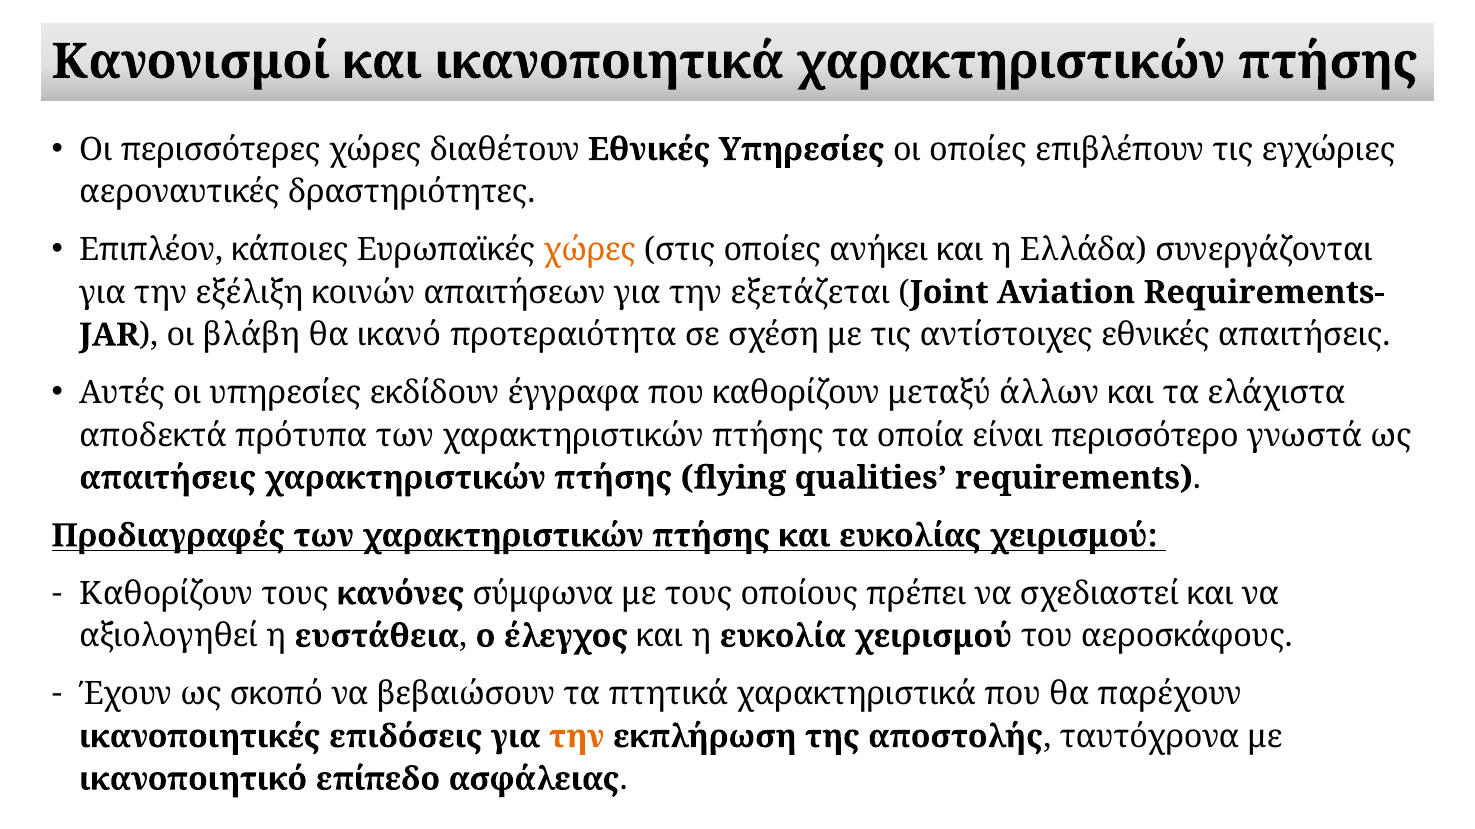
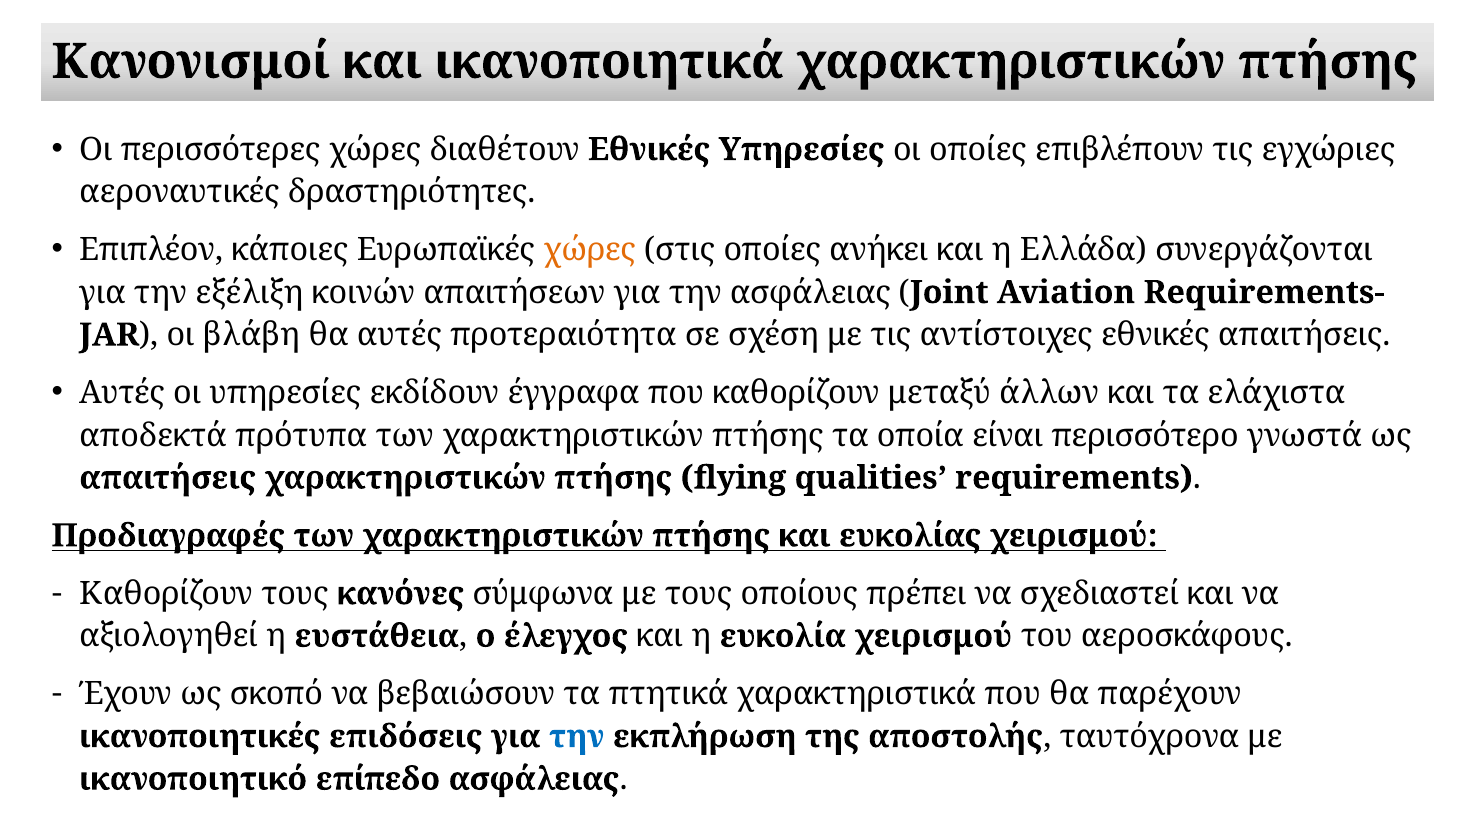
την εξετάζεται: εξετάζεται -> ασφάλειας
θα ικανό: ικανό -> αυτές
την at (577, 737) colour: orange -> blue
